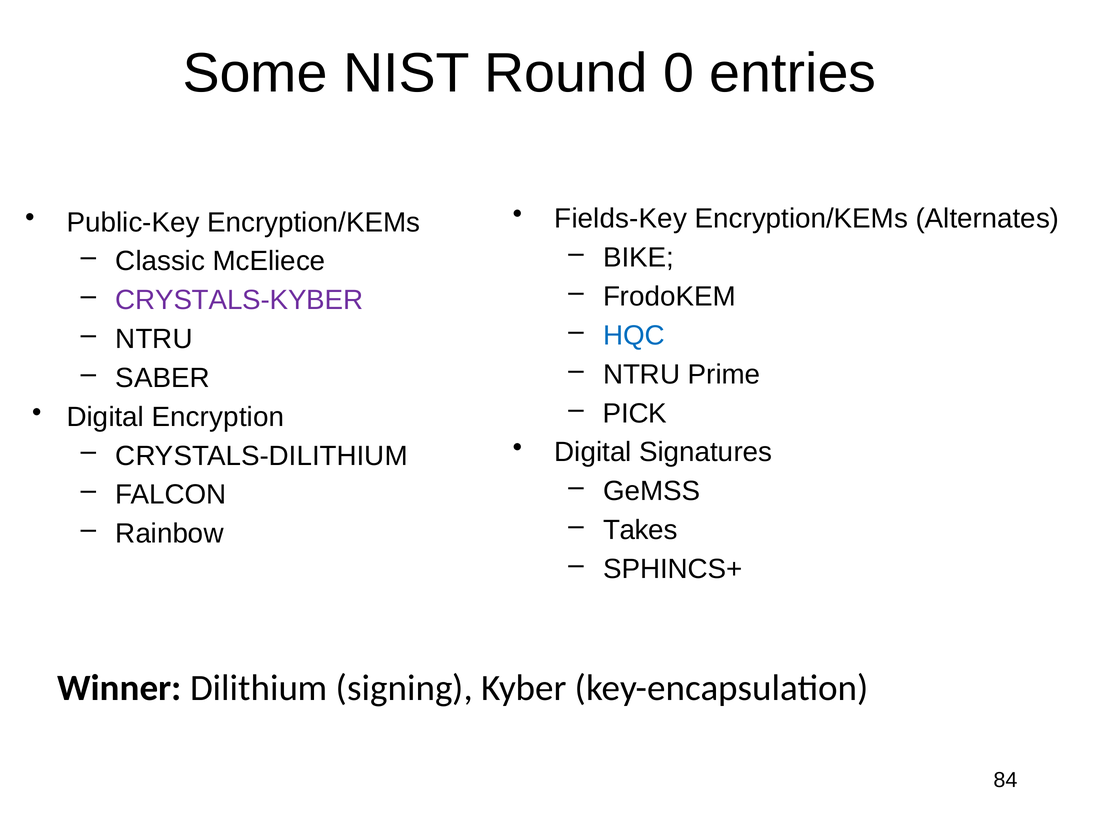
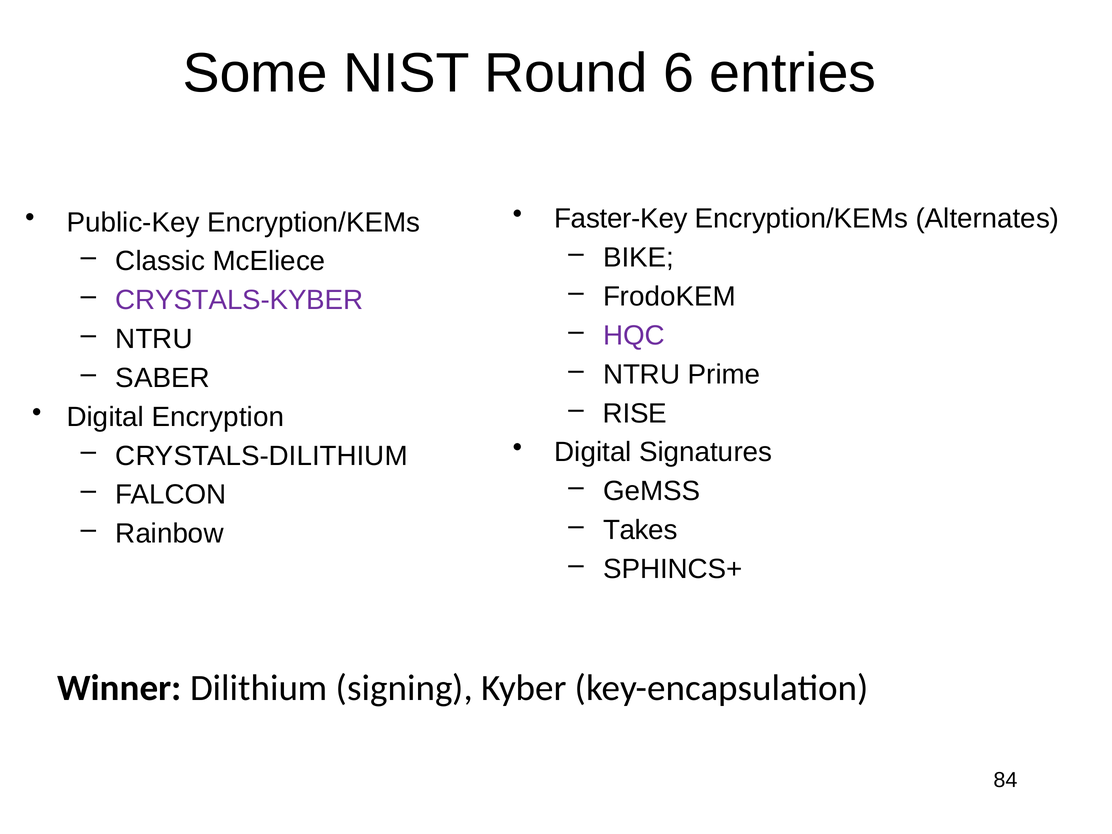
0: 0 -> 6
Fields-Key: Fields-Key -> Faster-Key
HQC colour: blue -> purple
PICK: PICK -> RISE
